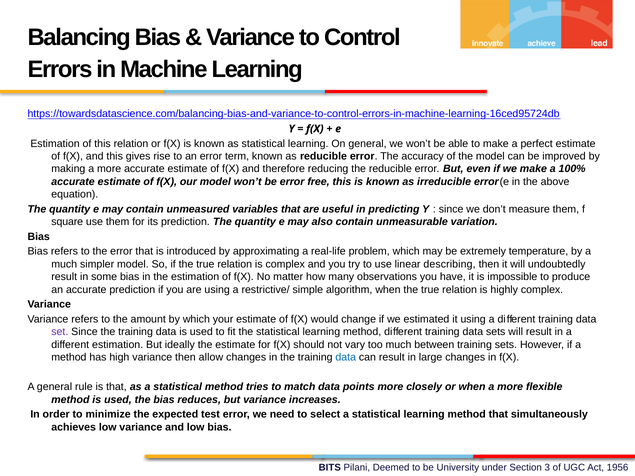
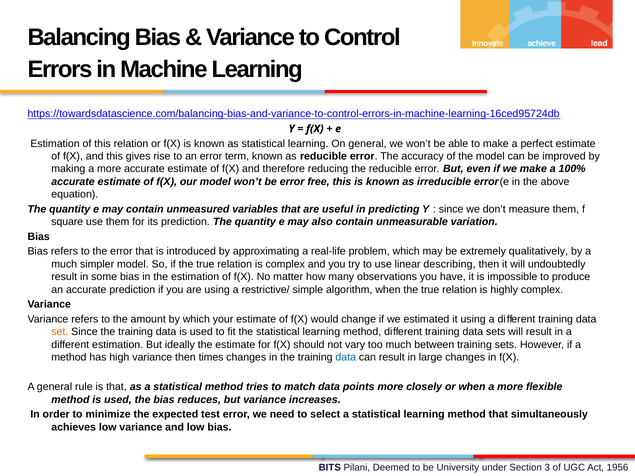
temperature: temperature -> qualitatively
set colour: purple -> orange
allow: allow -> times
